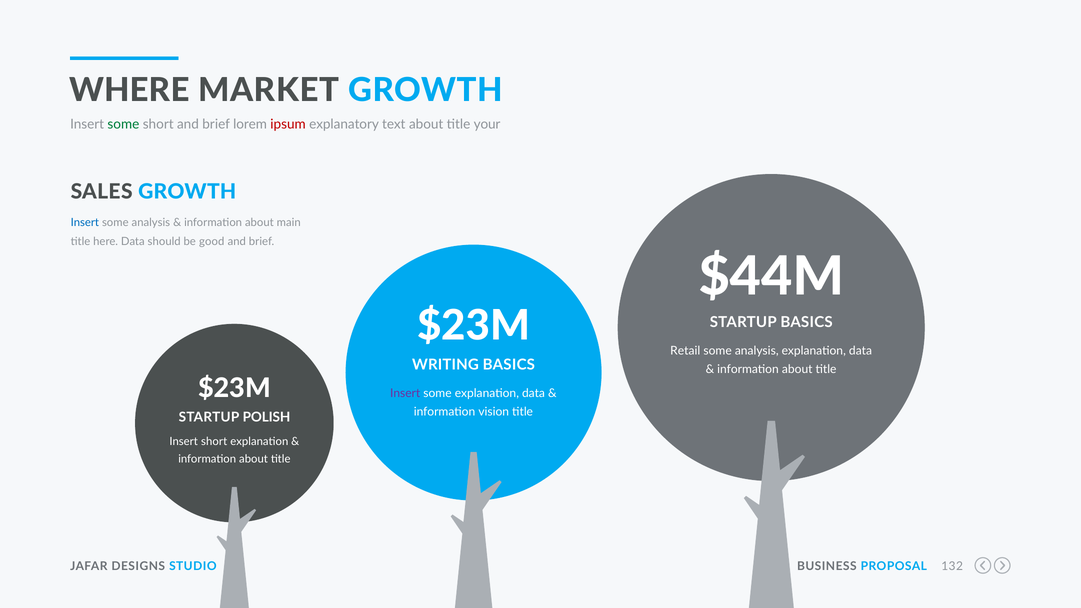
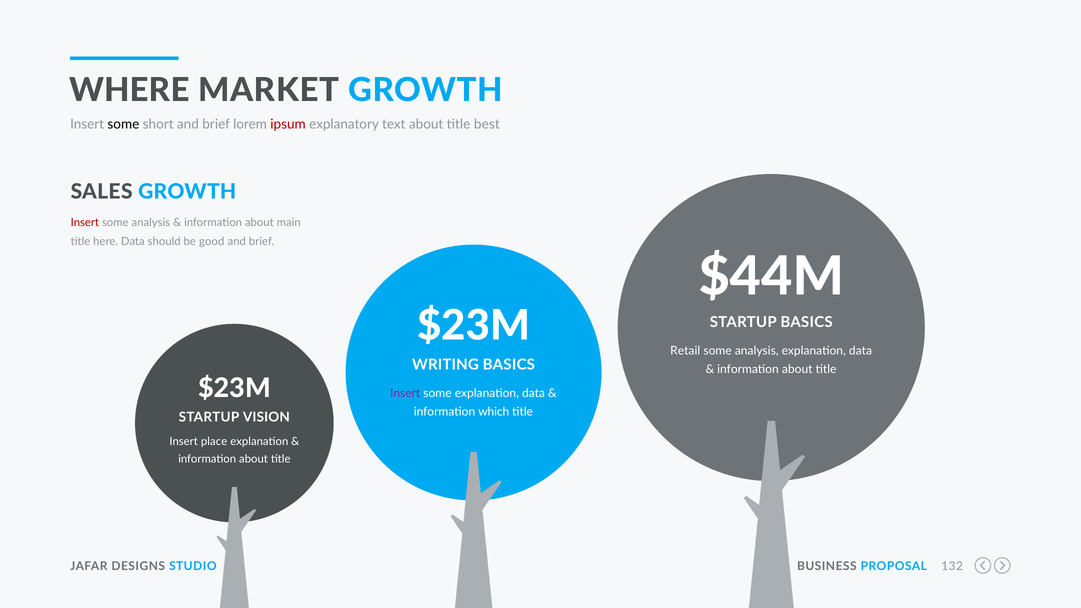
some at (123, 124) colour: green -> black
your: your -> best
Insert at (85, 222) colour: blue -> red
vision: vision -> which
POLISH: POLISH -> VISION
Insert short: short -> place
